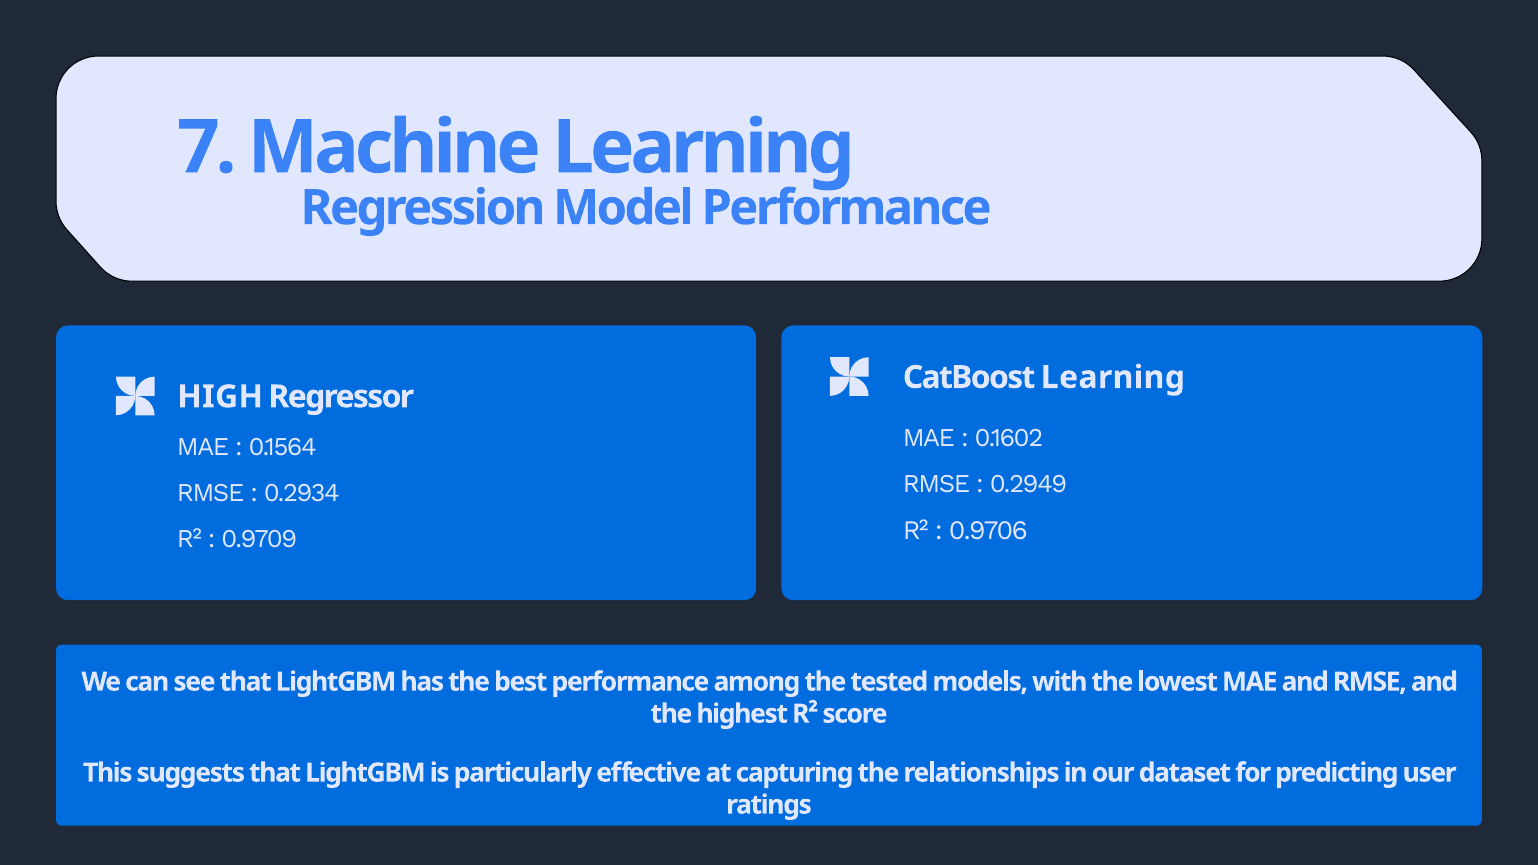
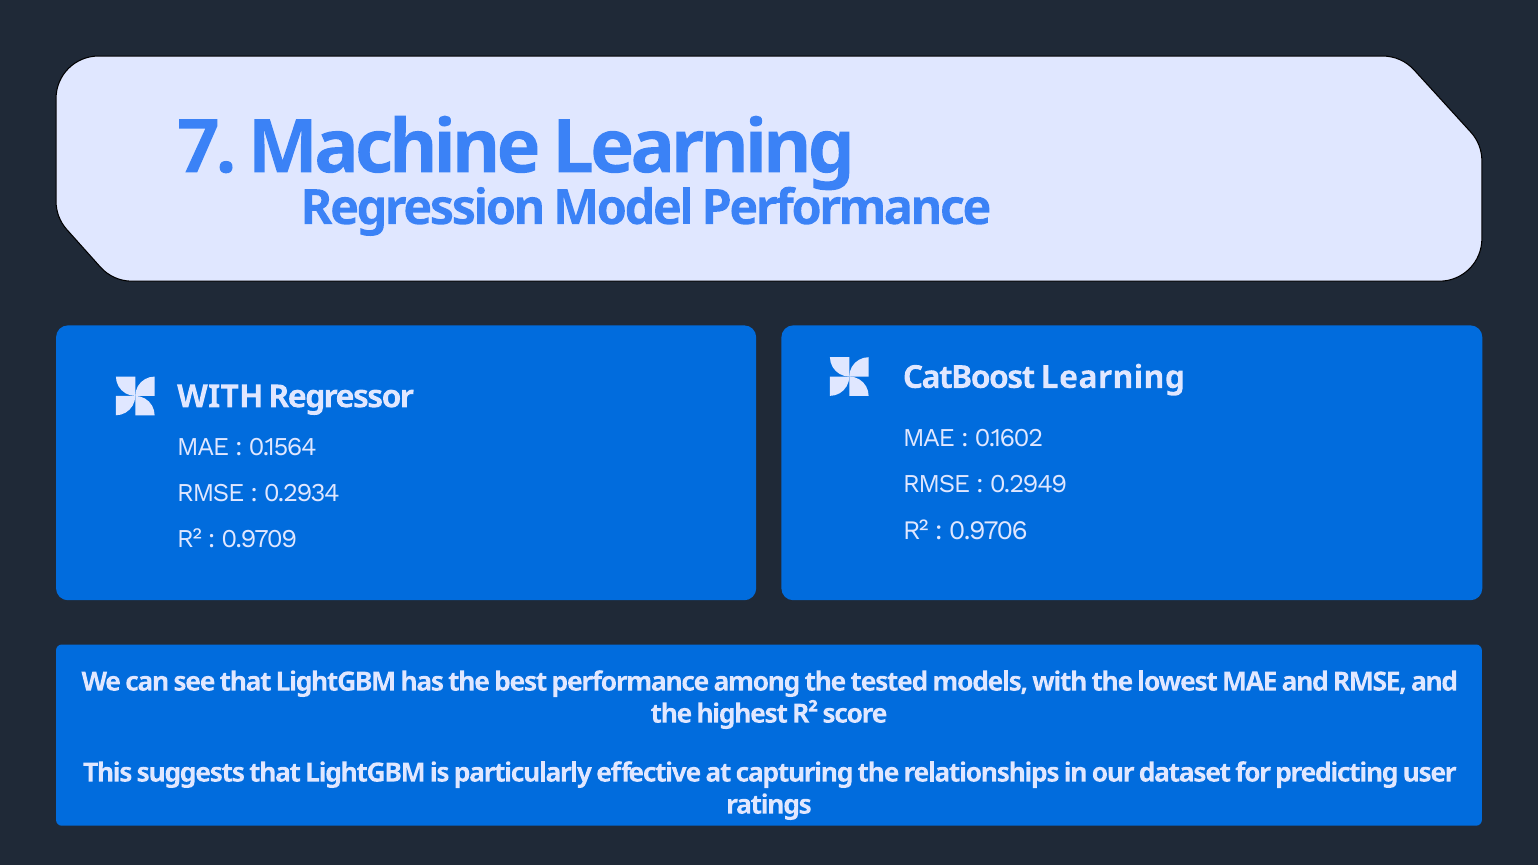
HIGH at (220, 397): HIGH -> WITH
